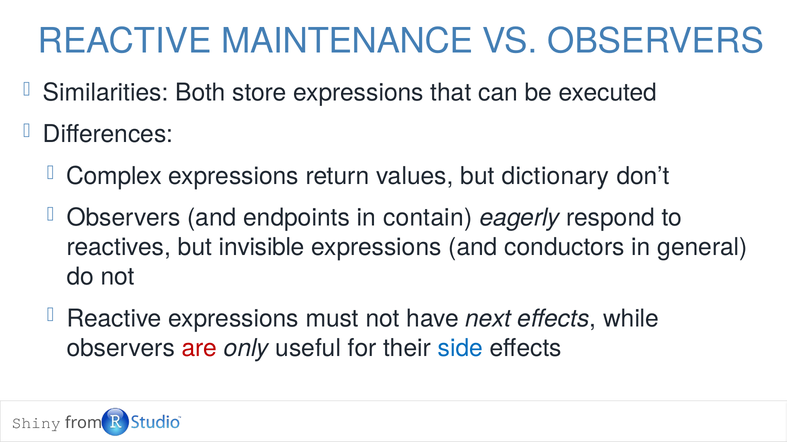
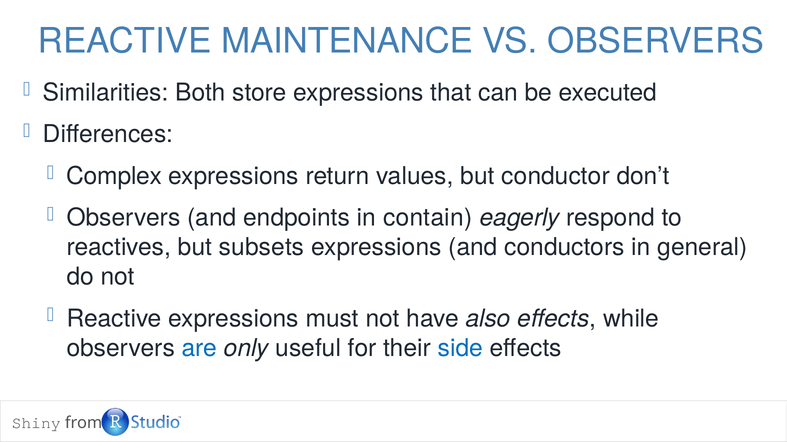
dictionary: dictionary -> conductor
invisible: invisible -> subsets
next: next -> also
are colour: red -> blue
